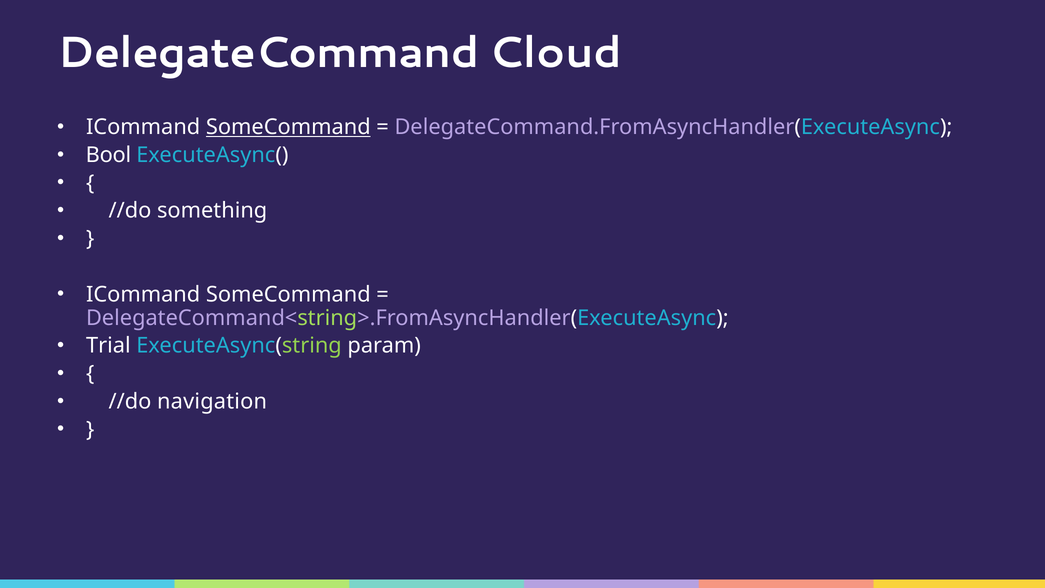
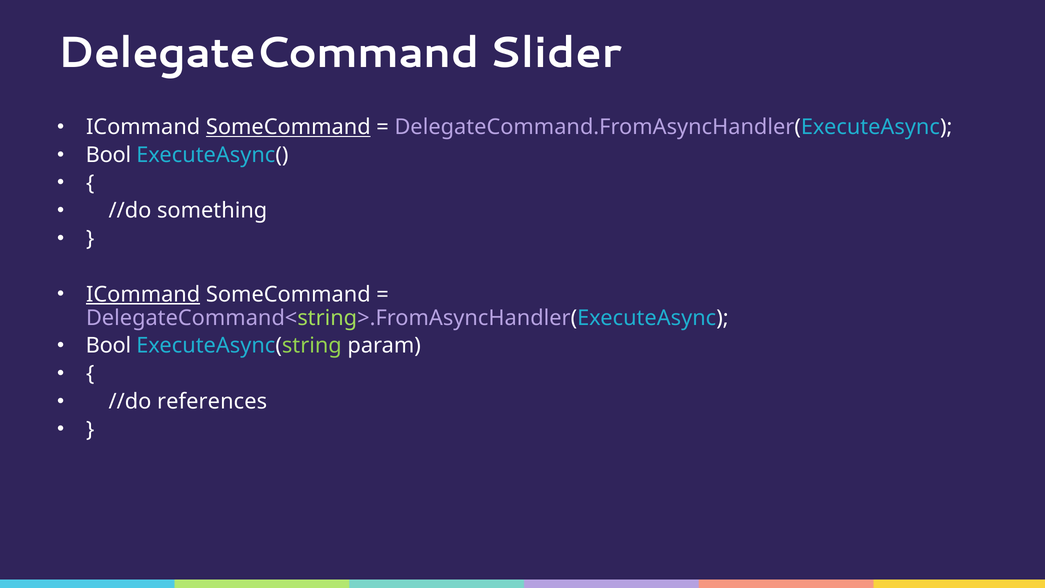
Cloud: Cloud -> Slider
ICommand at (143, 294) underline: none -> present
Trial at (108, 346): Trial -> Bool
navigation: navigation -> references
